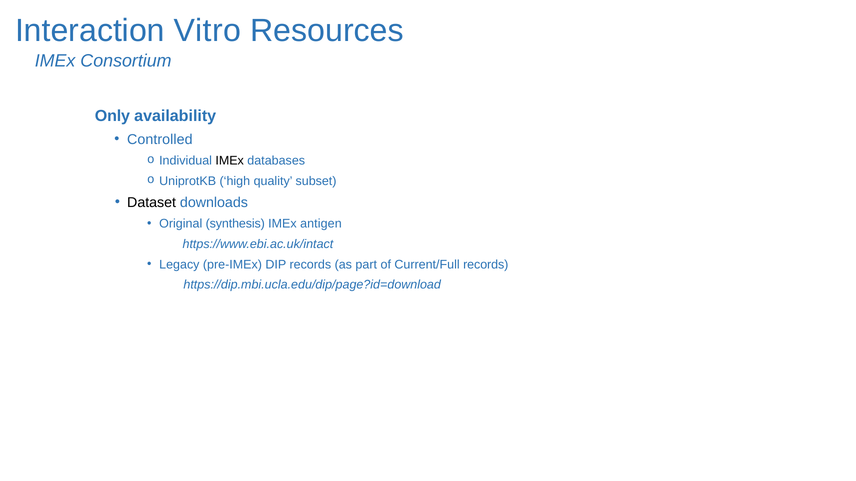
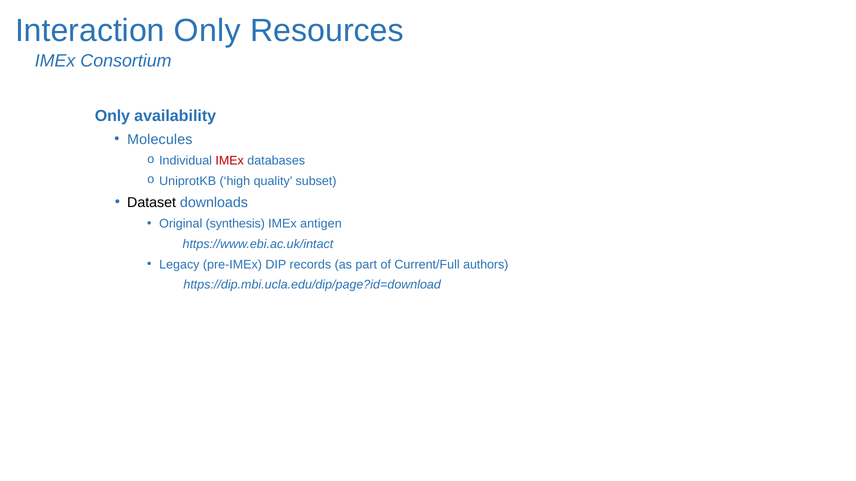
Interaction Vitro: Vitro -> Only
Controlled: Controlled -> Molecules
IMEx at (230, 161) colour: black -> red
Current/Full records: records -> authors
